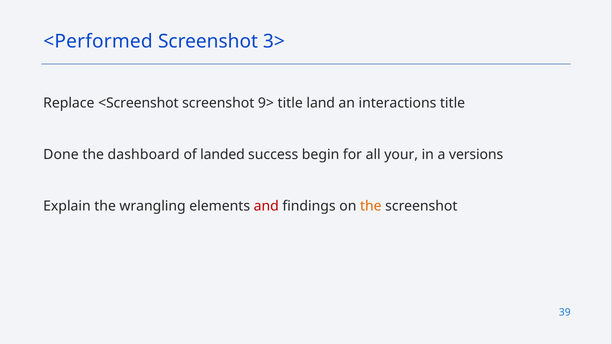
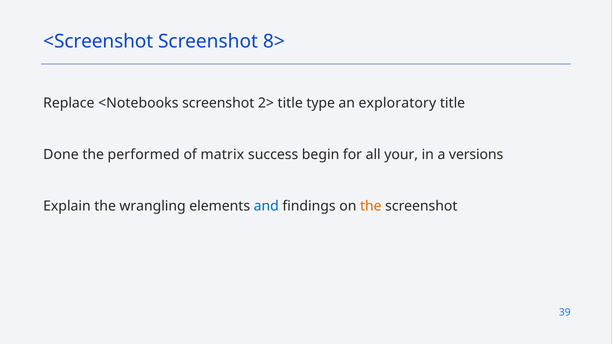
<Performed: <Performed -> <Screenshot
3>: 3> -> 8>
<Screenshot: <Screenshot -> <Notebooks
9>: 9> -> 2>
land: land -> type
interactions: interactions -> exploratory
dashboard: dashboard -> performed
landed: landed -> matrix
and colour: red -> blue
